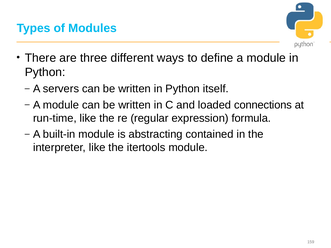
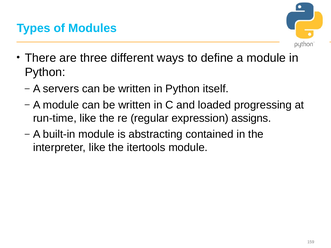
connections: connections -> progressing
formula: formula -> assigns
